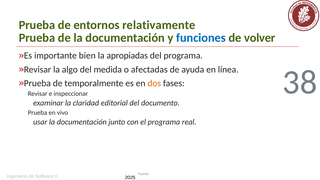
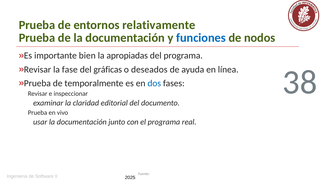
volver: volver -> nodos
algo: algo -> fase
medida: medida -> gráficas
afectadas: afectadas -> deseados
dos colour: orange -> blue
